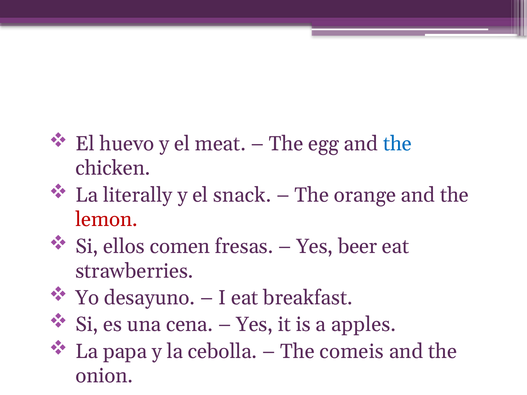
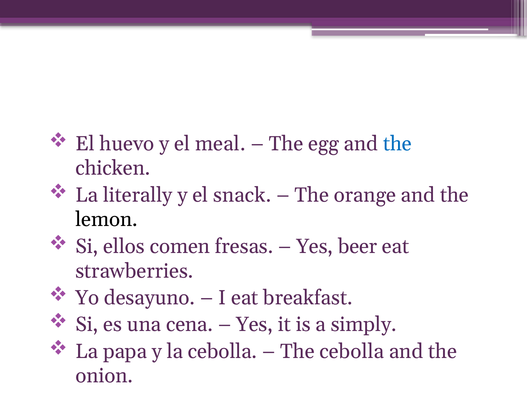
meat: meat -> meal
lemon colour: red -> black
apples: apples -> simply
The comeis: comeis -> cebolla
